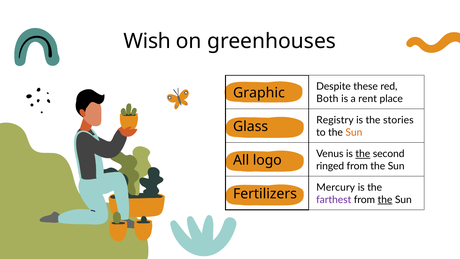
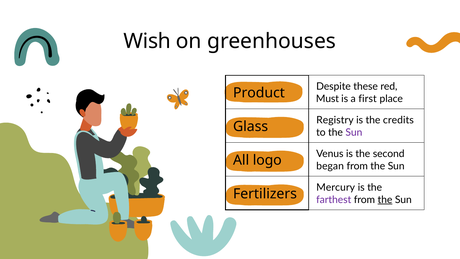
Graphic: Graphic -> Product
Both: Both -> Must
rent: rent -> first
stories: stories -> credits
Sun at (354, 132) colour: orange -> purple
the at (363, 154) underline: present -> none
ringed: ringed -> began
